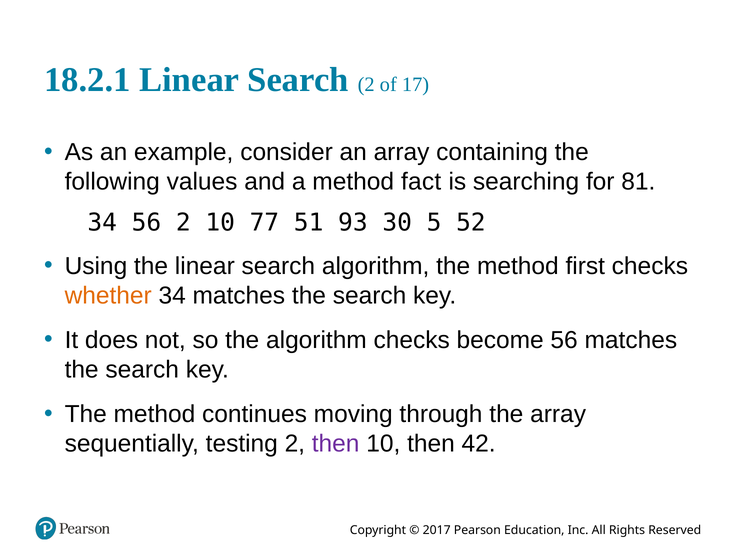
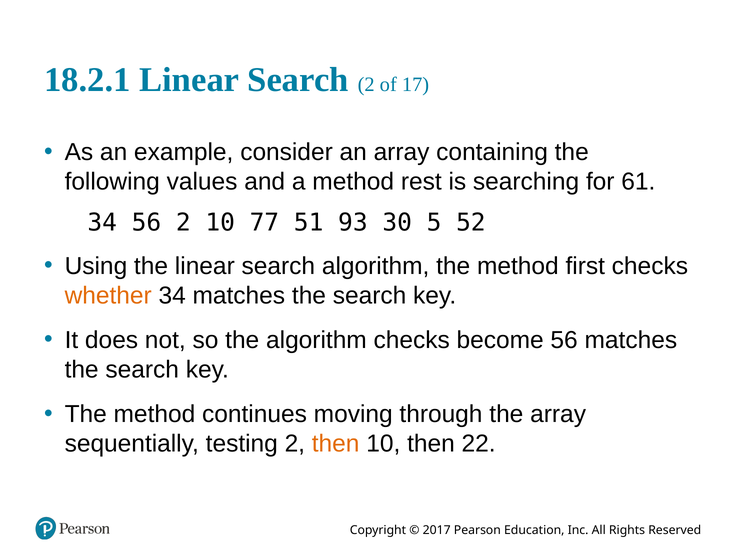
fact: fact -> rest
81: 81 -> 61
then at (336, 444) colour: purple -> orange
42: 42 -> 22
